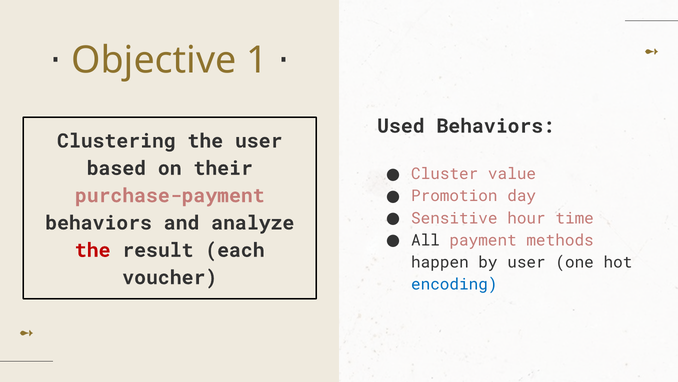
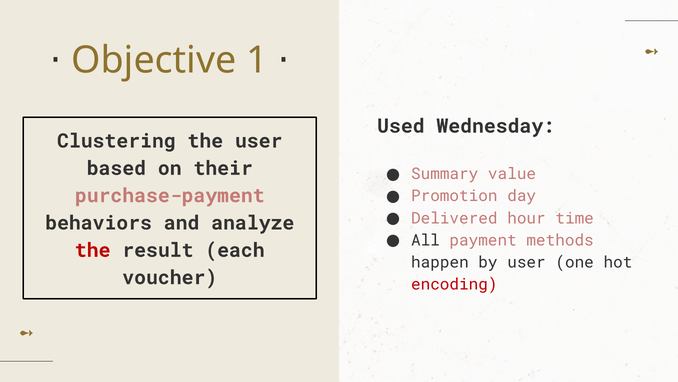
Used Behaviors: Behaviors -> Wednesday
Cluster: Cluster -> Summary
Sensitive: Sensitive -> Delivered
encoding colour: blue -> red
